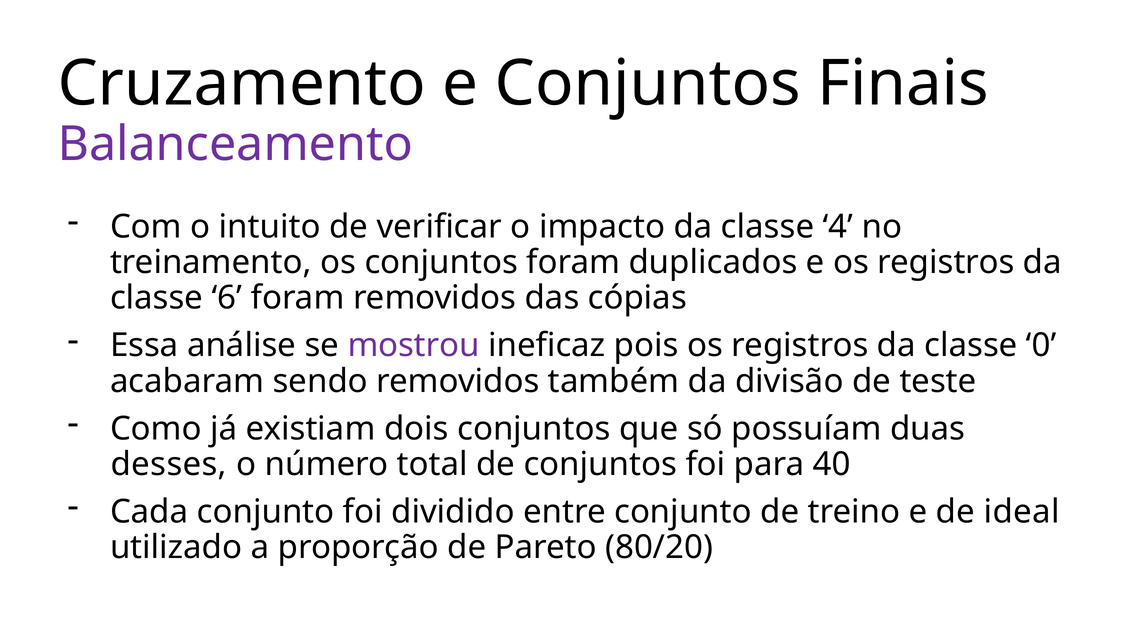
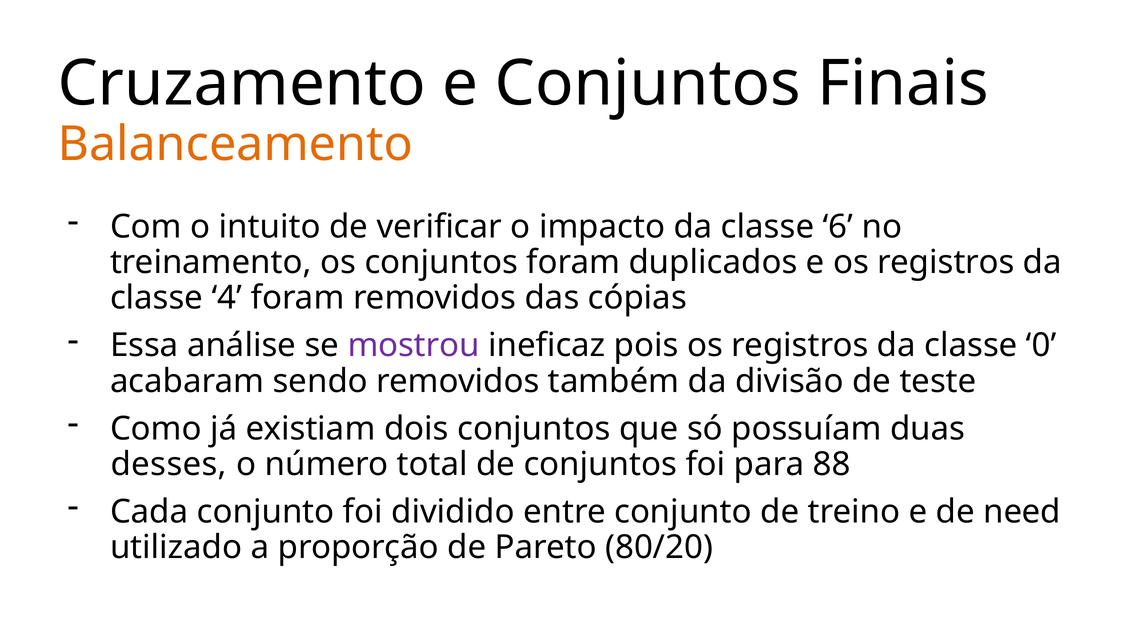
Balanceamento colour: purple -> orange
4: 4 -> 6
6: 6 -> 4
40: 40 -> 88
ideal: ideal -> need
